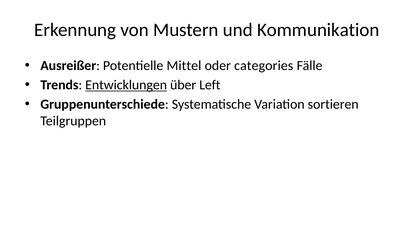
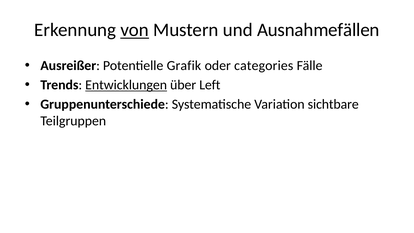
von underline: none -> present
Kommunikation: Kommunikation -> Ausnahmefällen
Mittel: Mittel -> Grafik
sortieren: sortieren -> sichtbare
